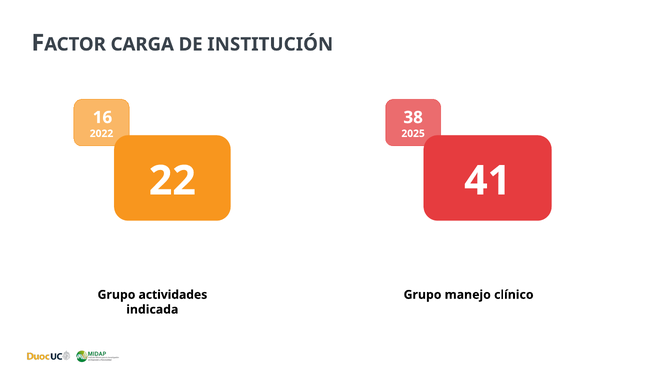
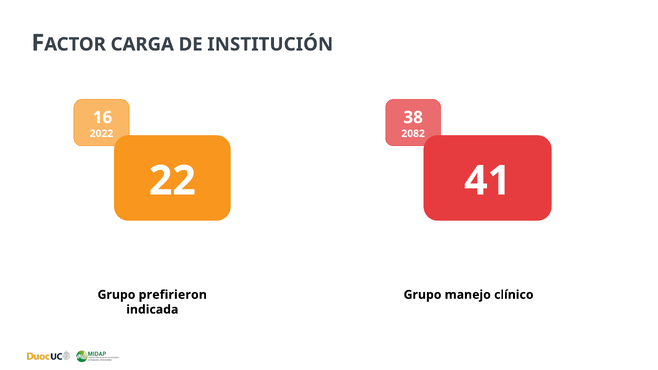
2025: 2025 -> 2082
actividades: actividades -> prefirieron
